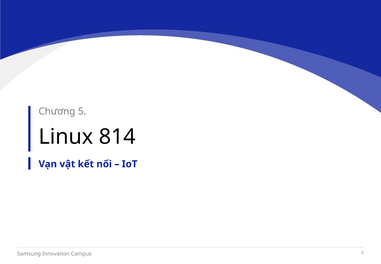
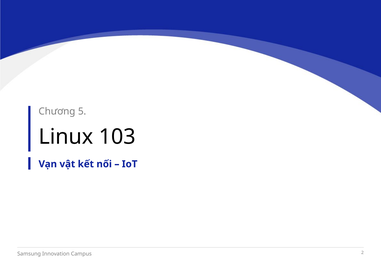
814: 814 -> 103
